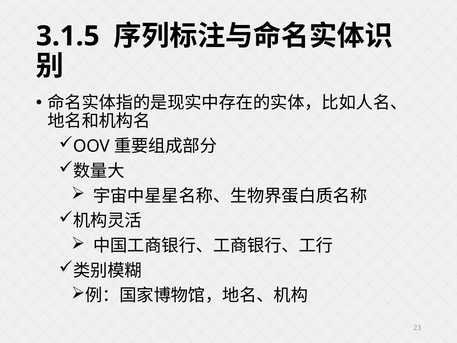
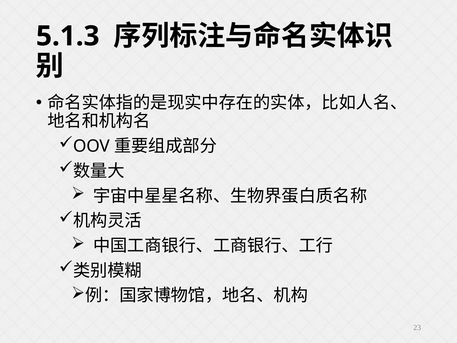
3.1.5: 3.1.5 -> 5.1.3
